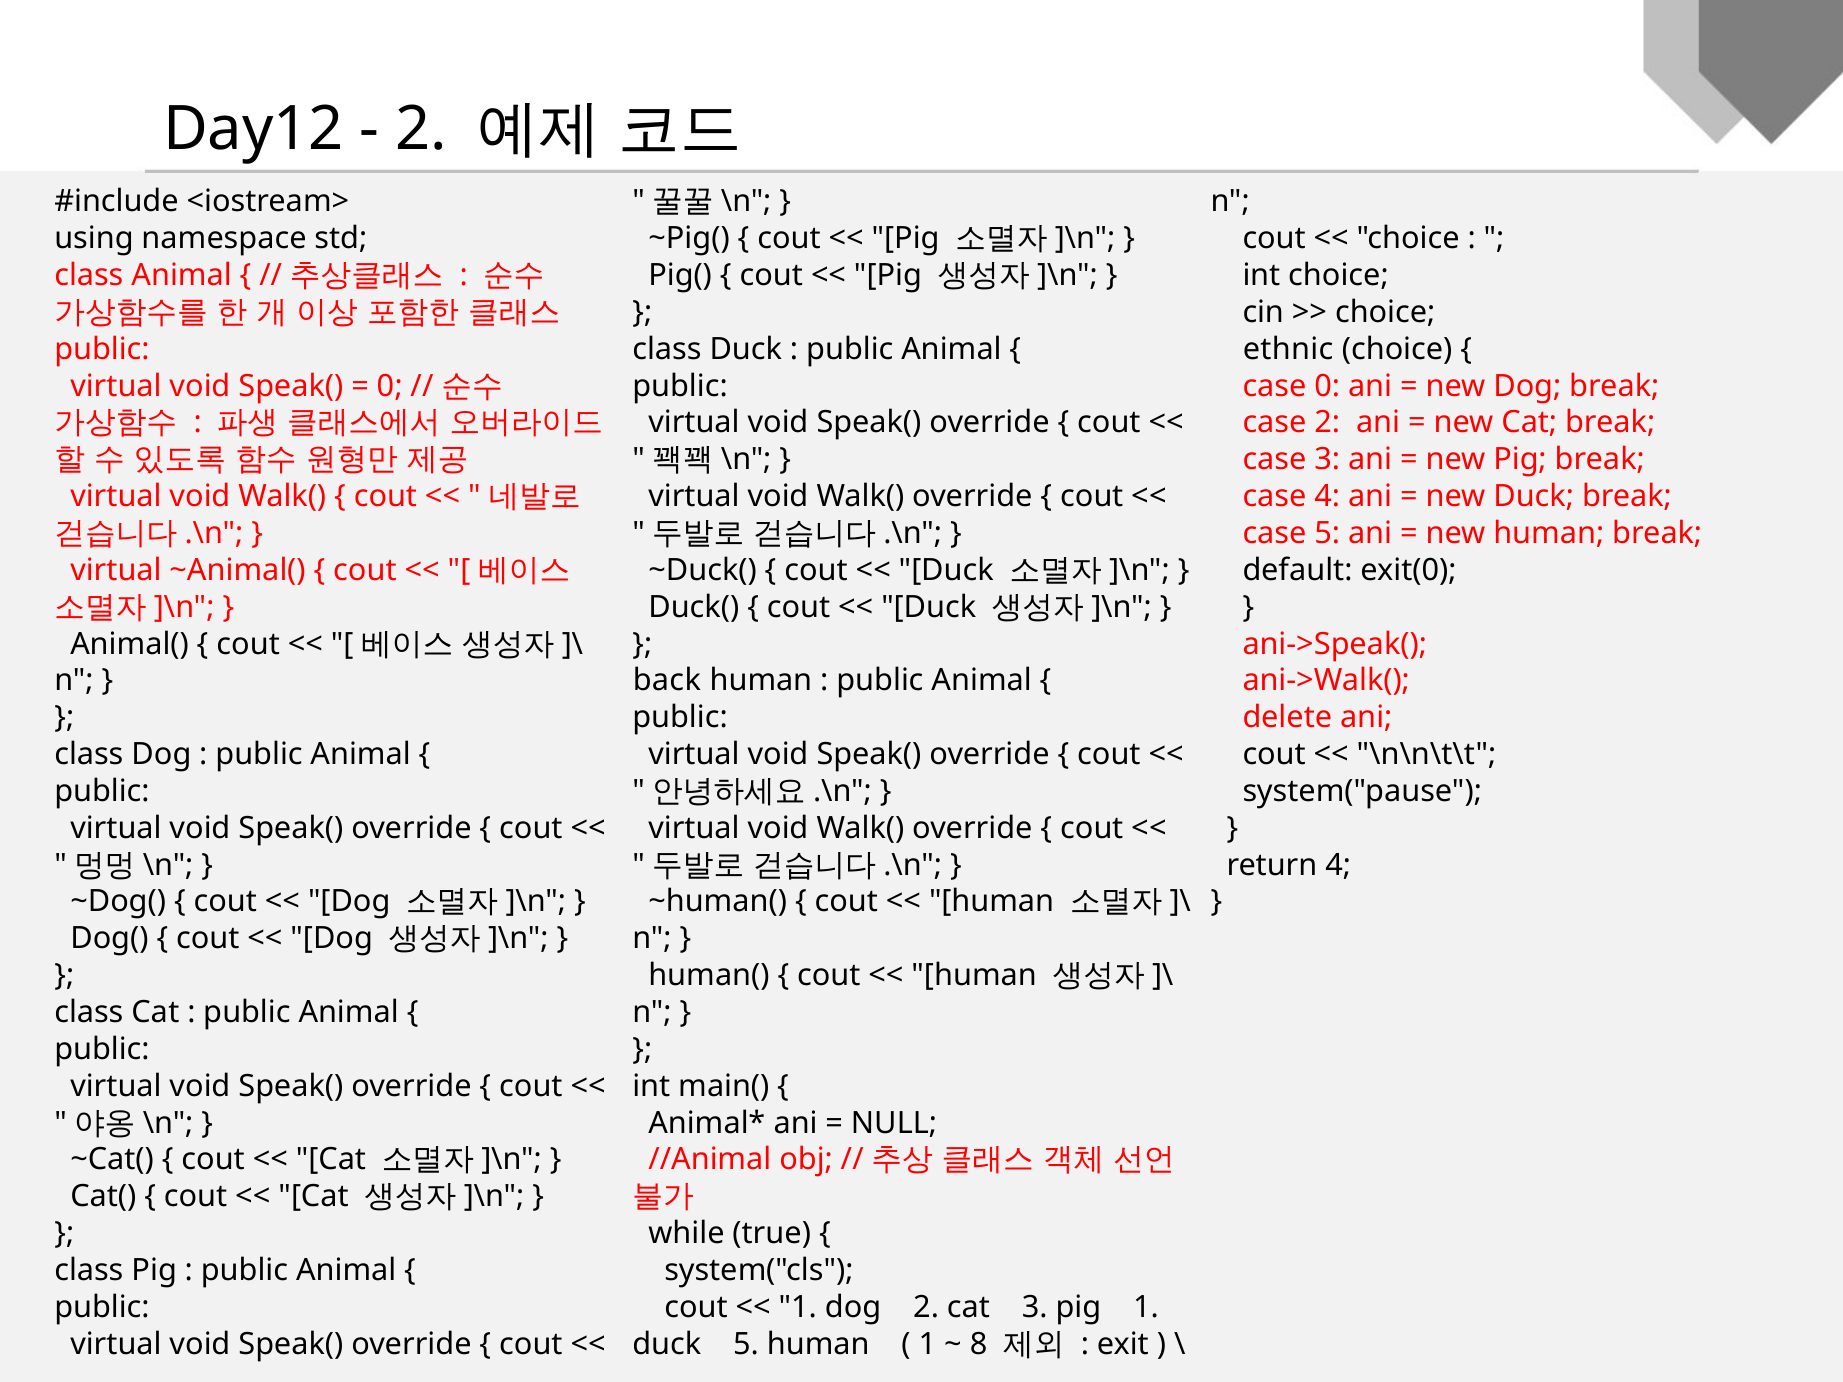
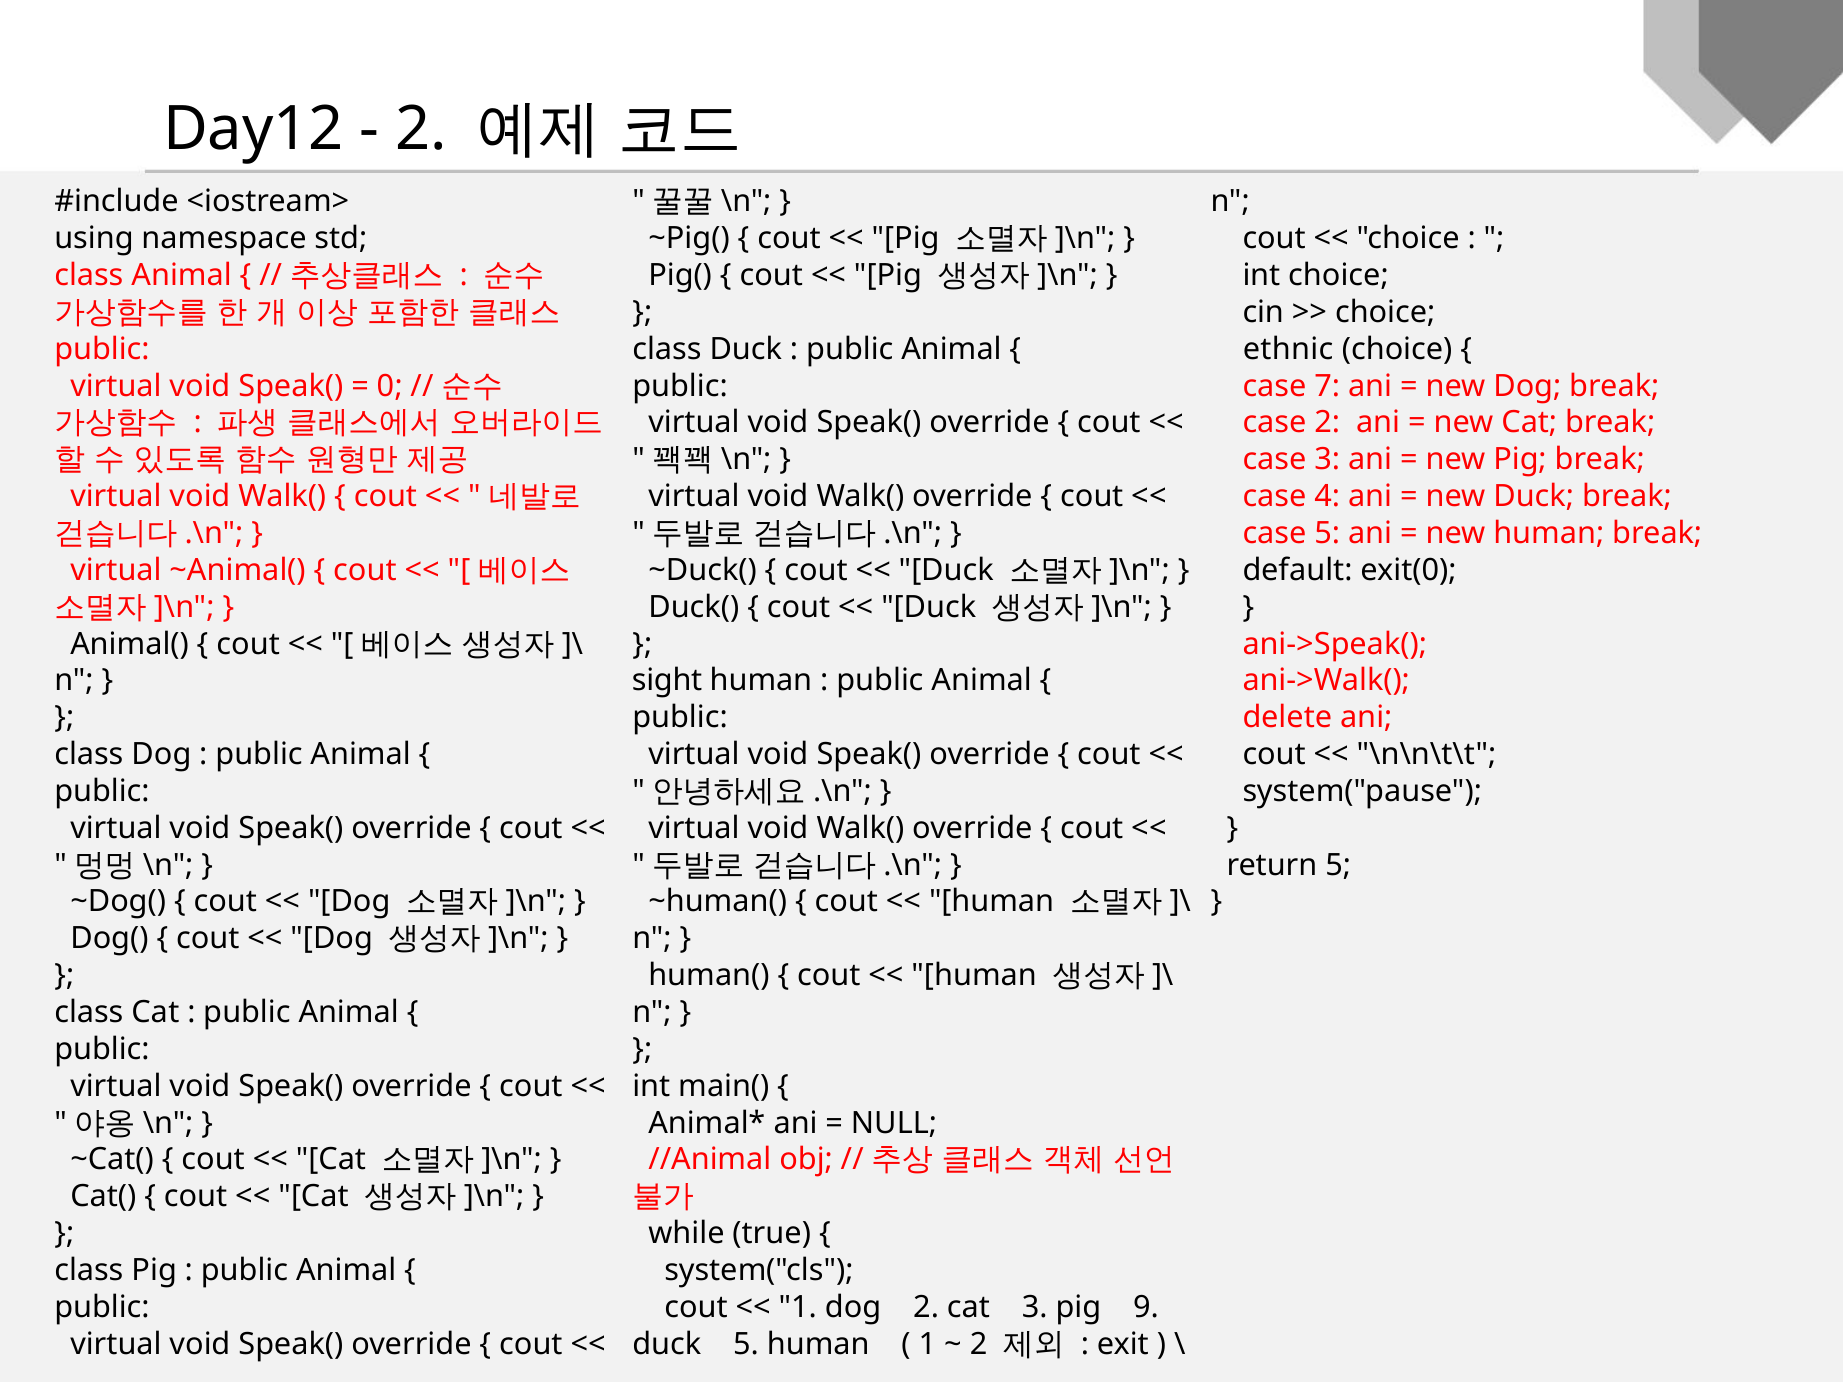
case 0: 0 -> 7
back: back -> sight
return 4: 4 -> 5
pig 1: 1 -> 9
8 at (979, 1344): 8 -> 2
